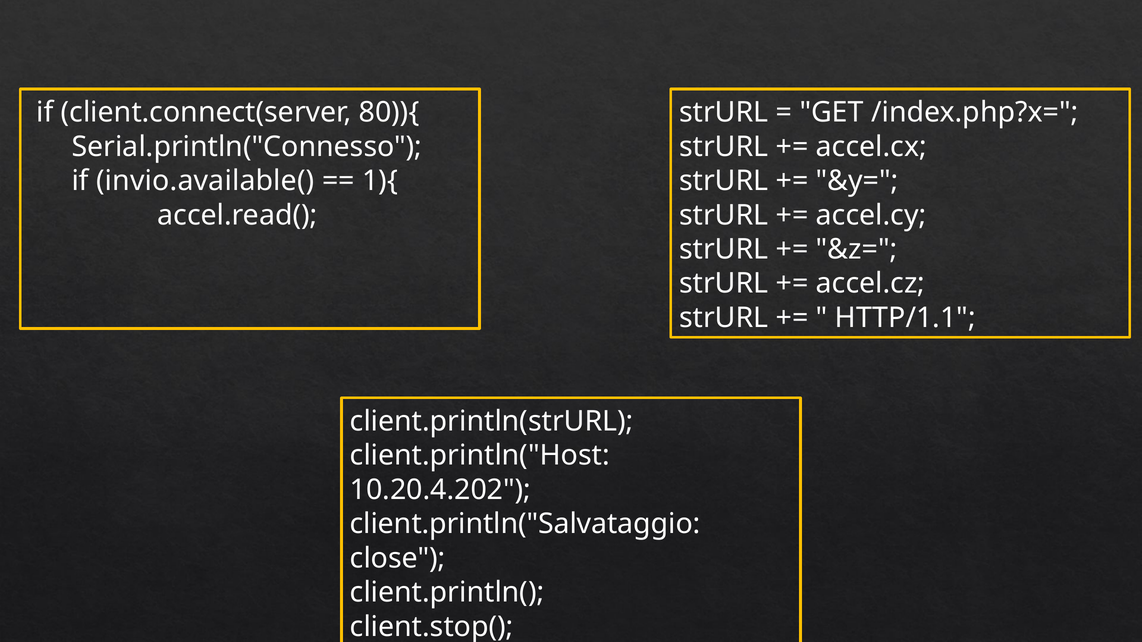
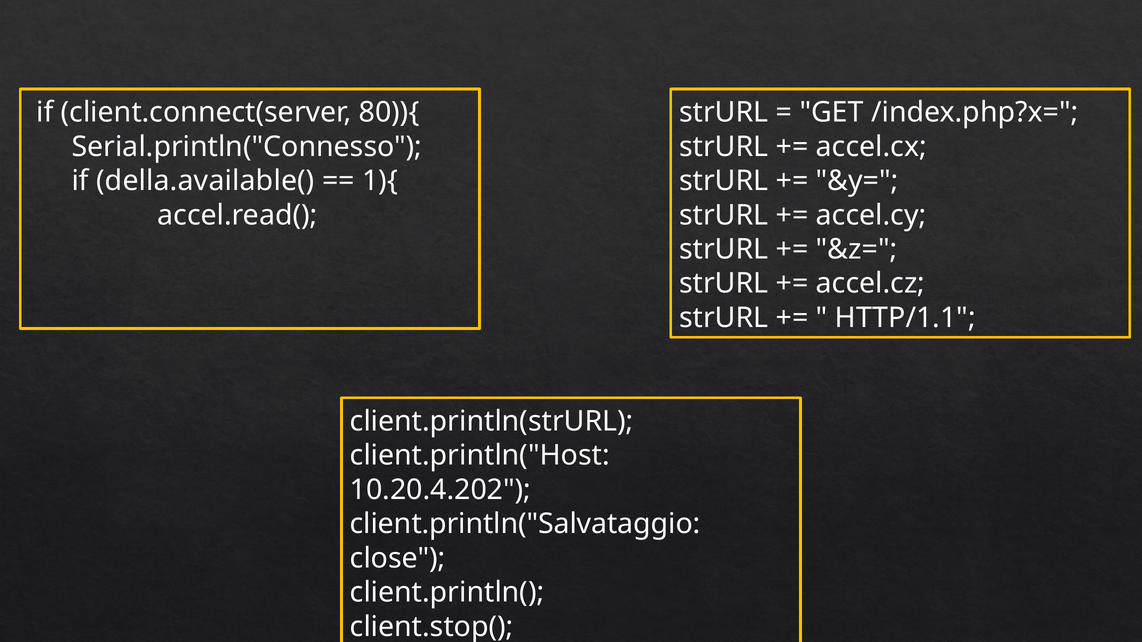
invio.available(: invio.available( -> della.available(
